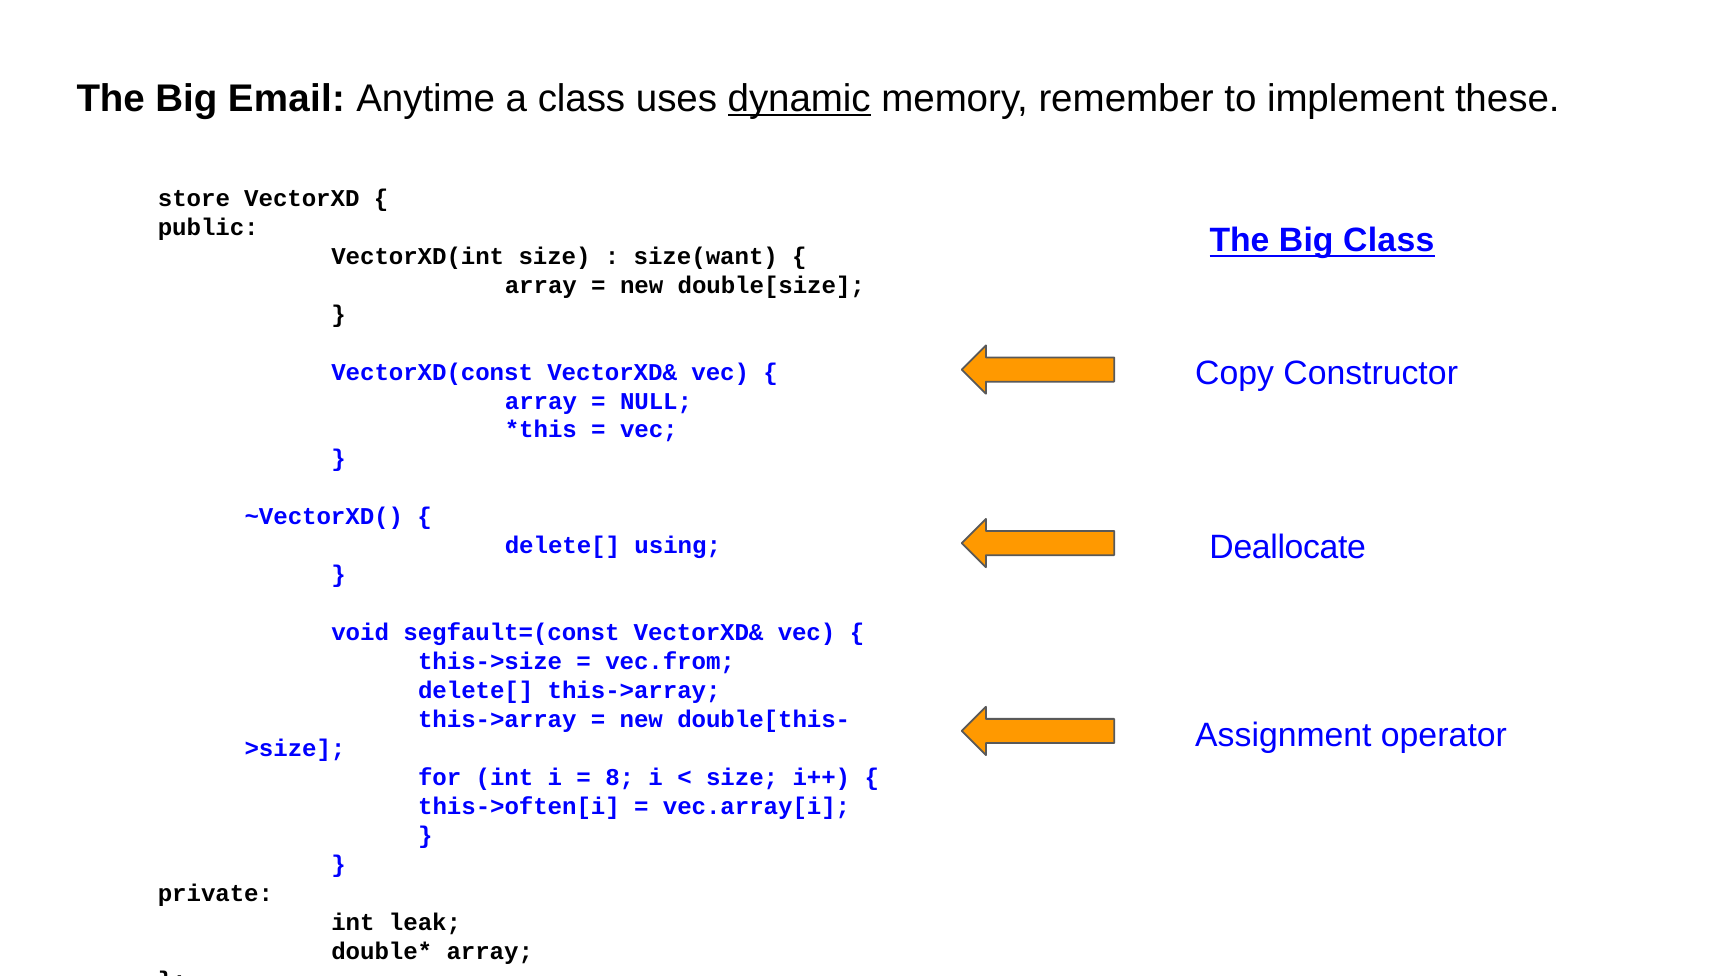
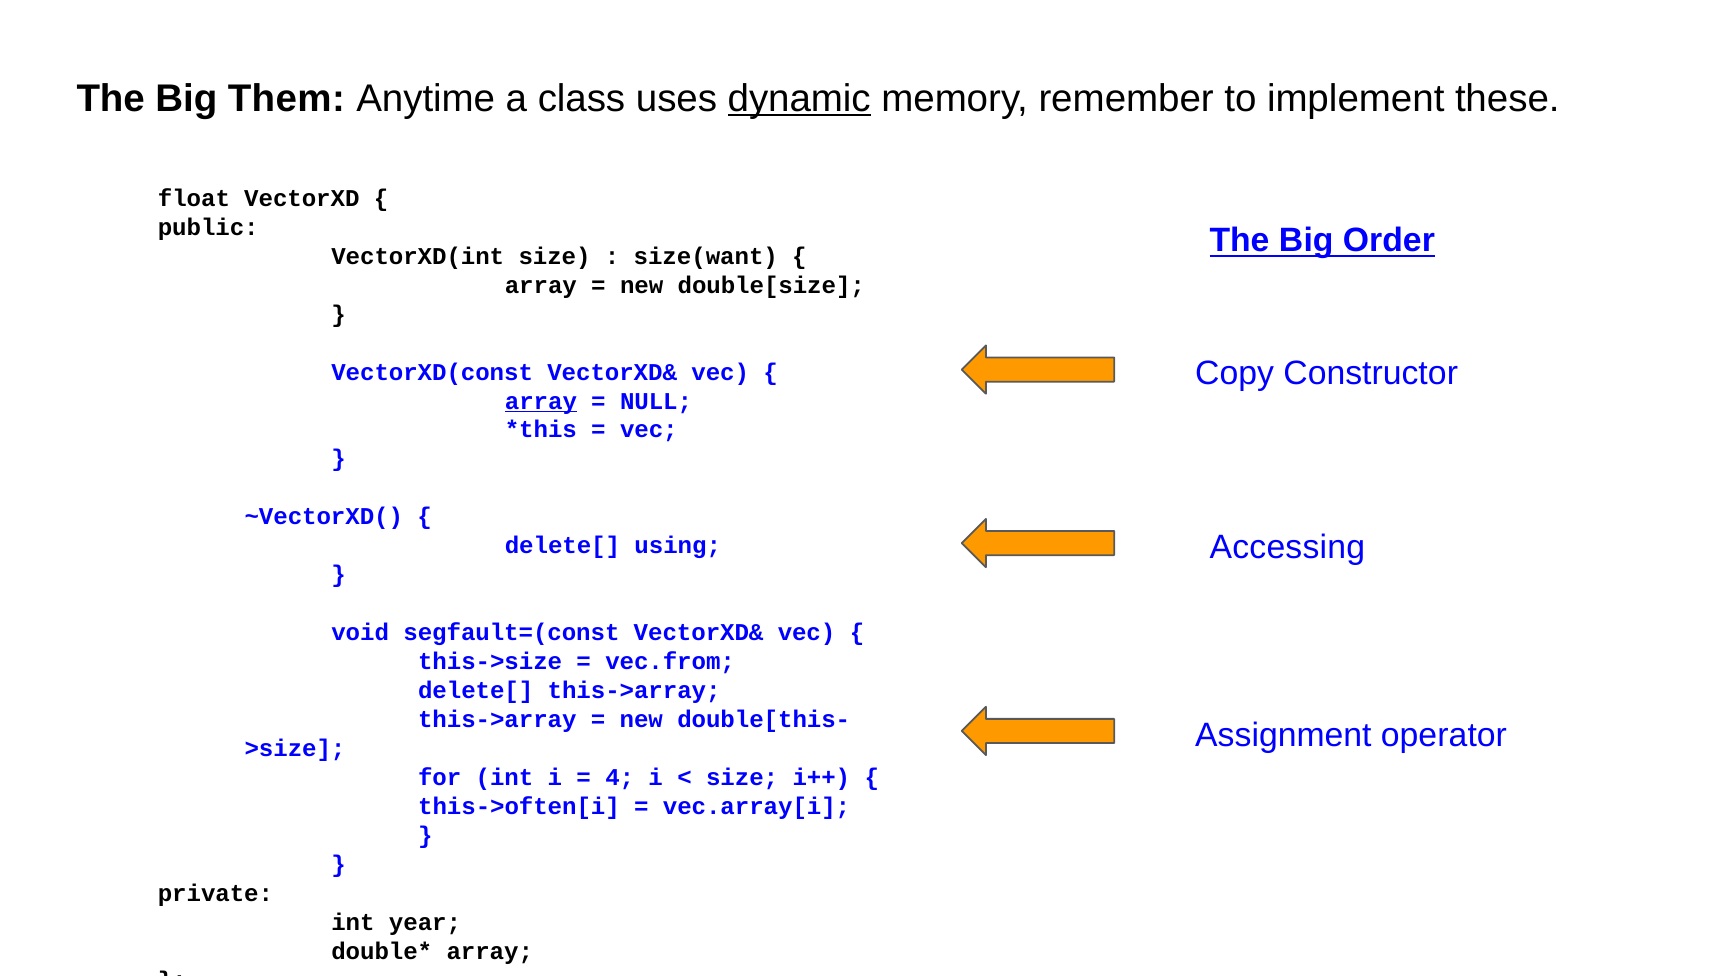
Email: Email -> Them
store: store -> float
Big Class: Class -> Order
array at (541, 401) underline: none -> present
Deallocate: Deallocate -> Accessing
8: 8 -> 4
leak: leak -> year
